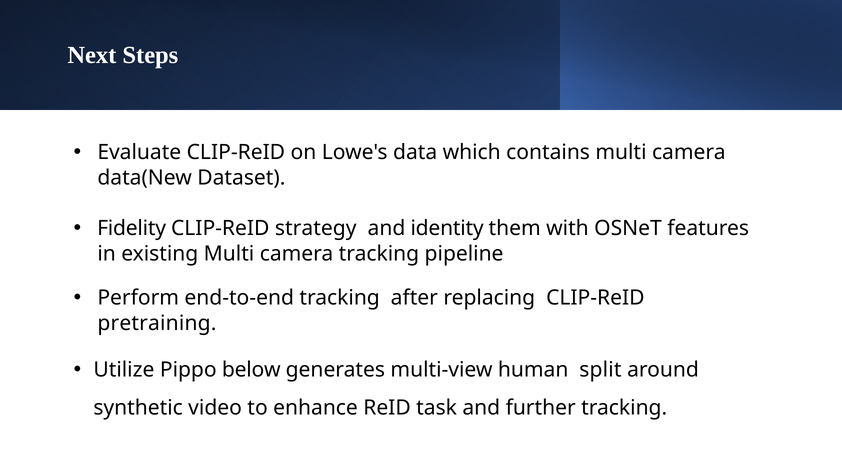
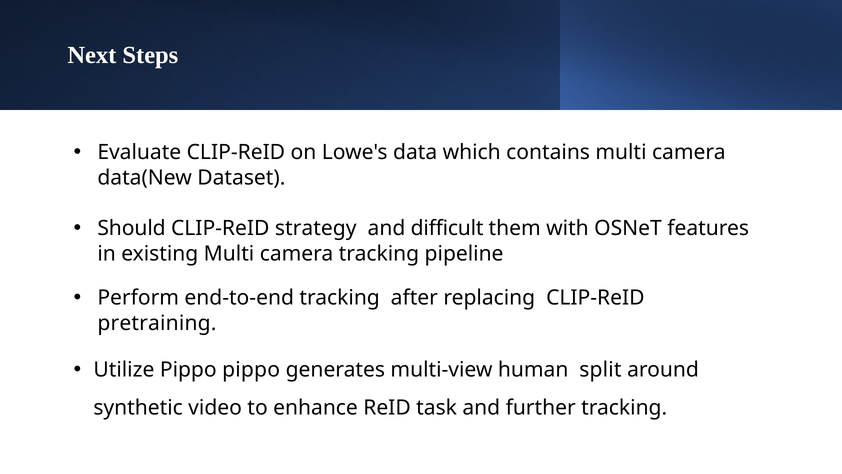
Fidelity: Fidelity -> Should
identity: identity -> difficult
Pippo below: below -> pippo
